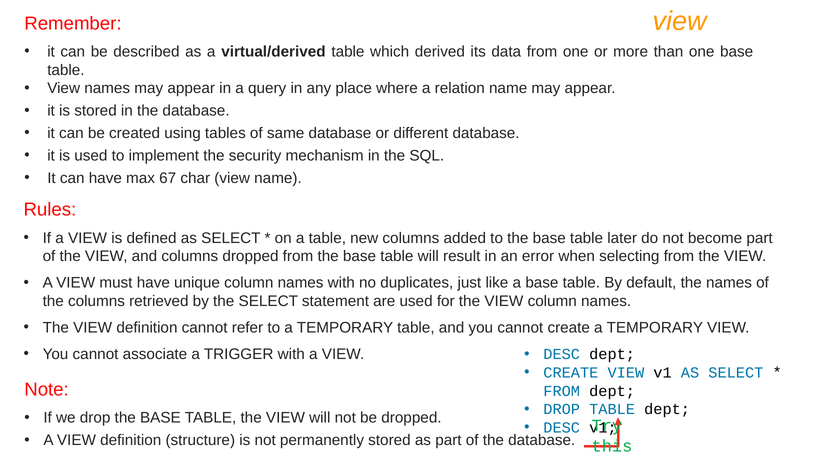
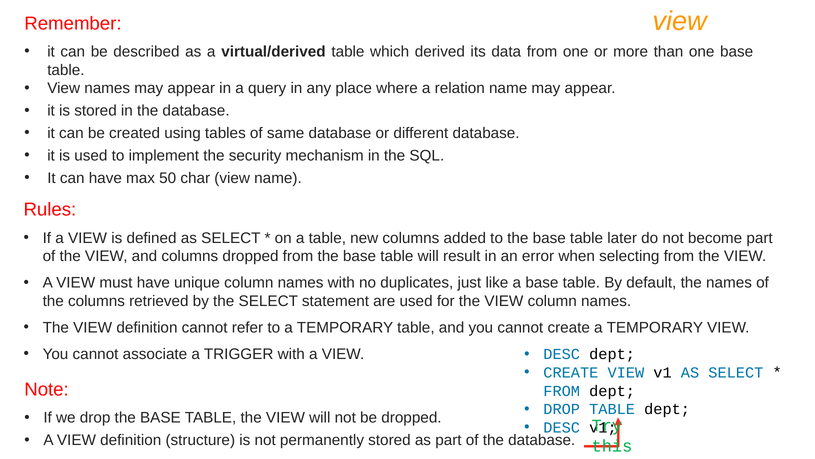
67: 67 -> 50
